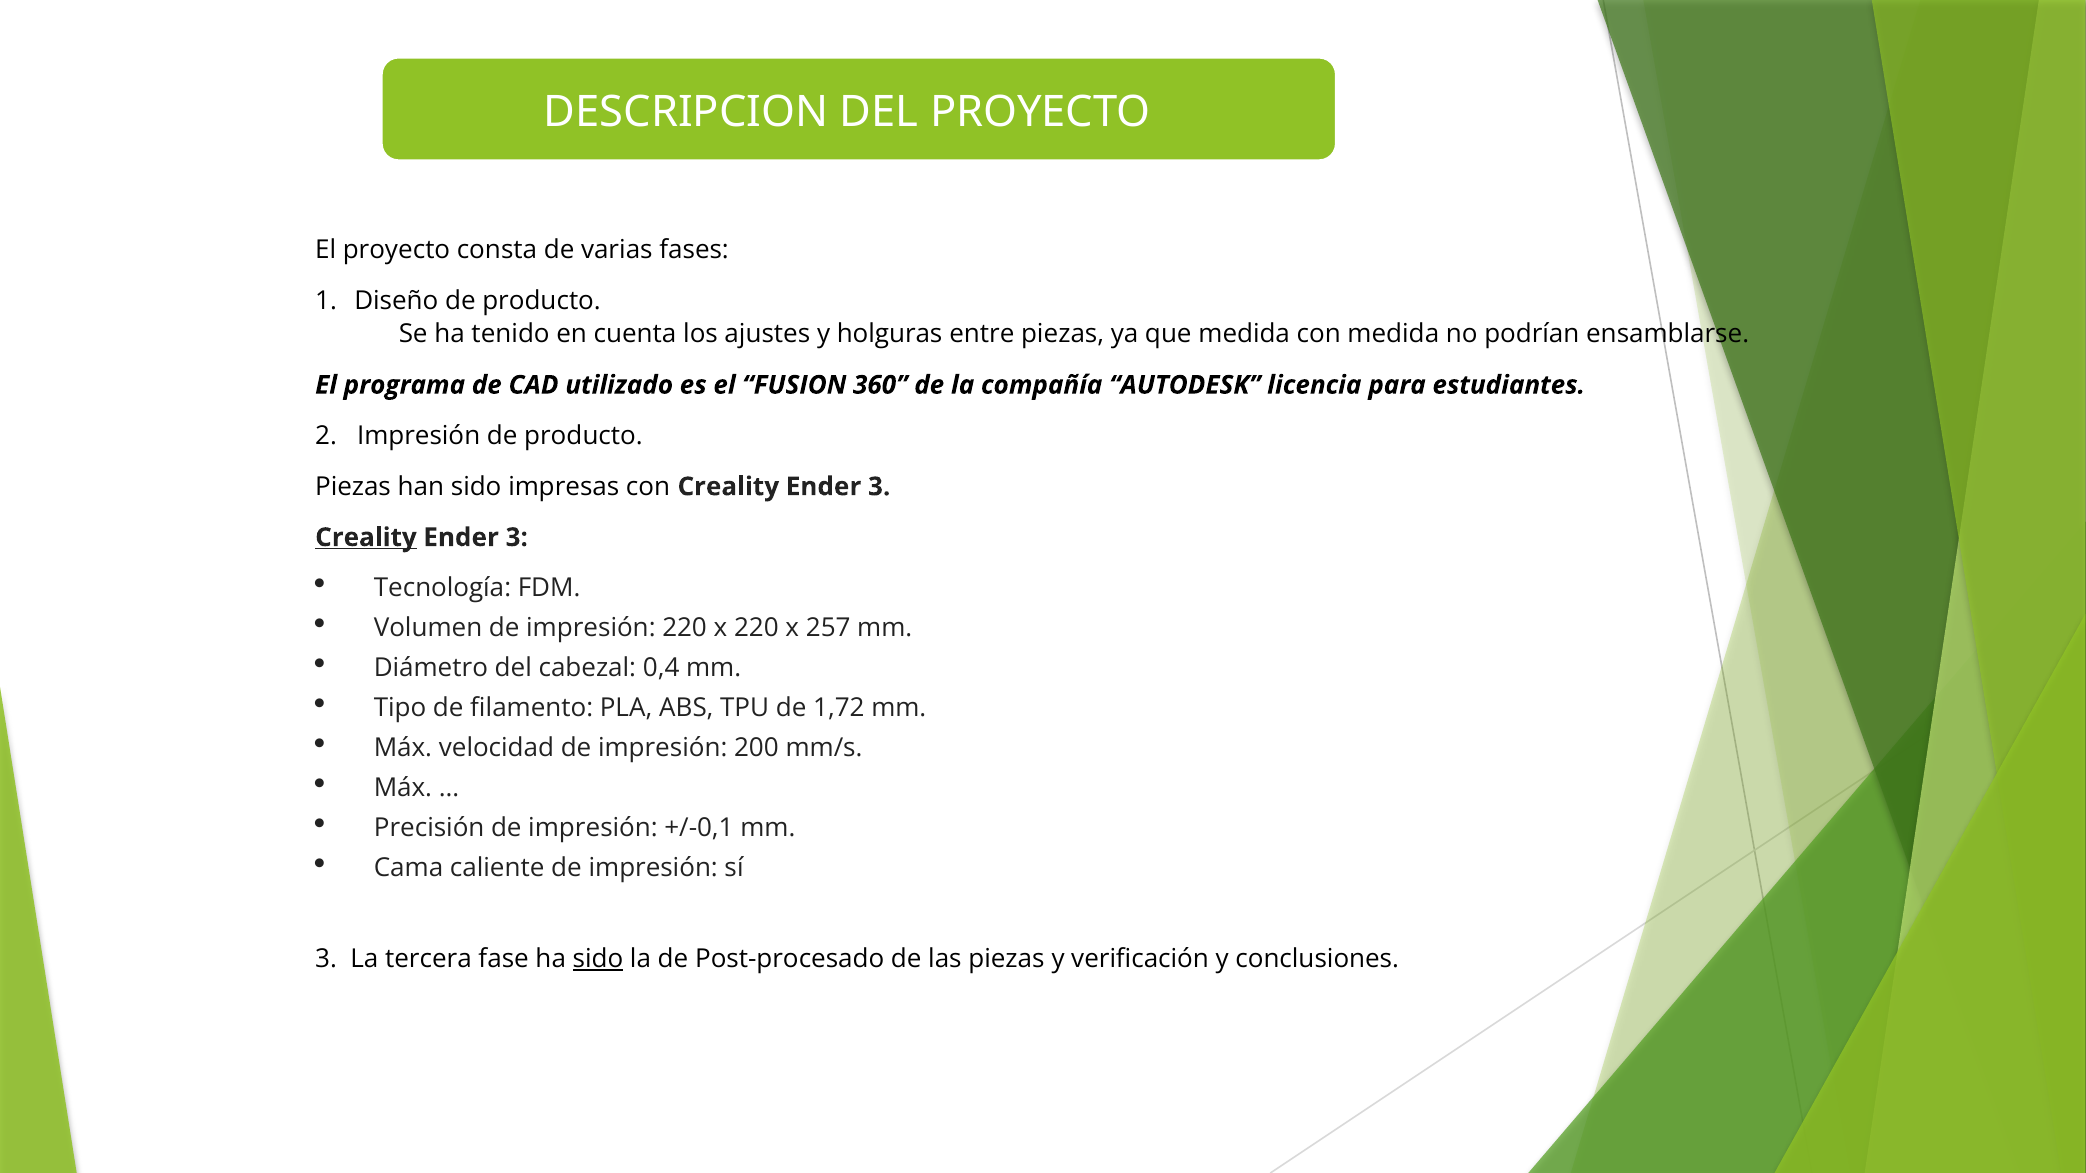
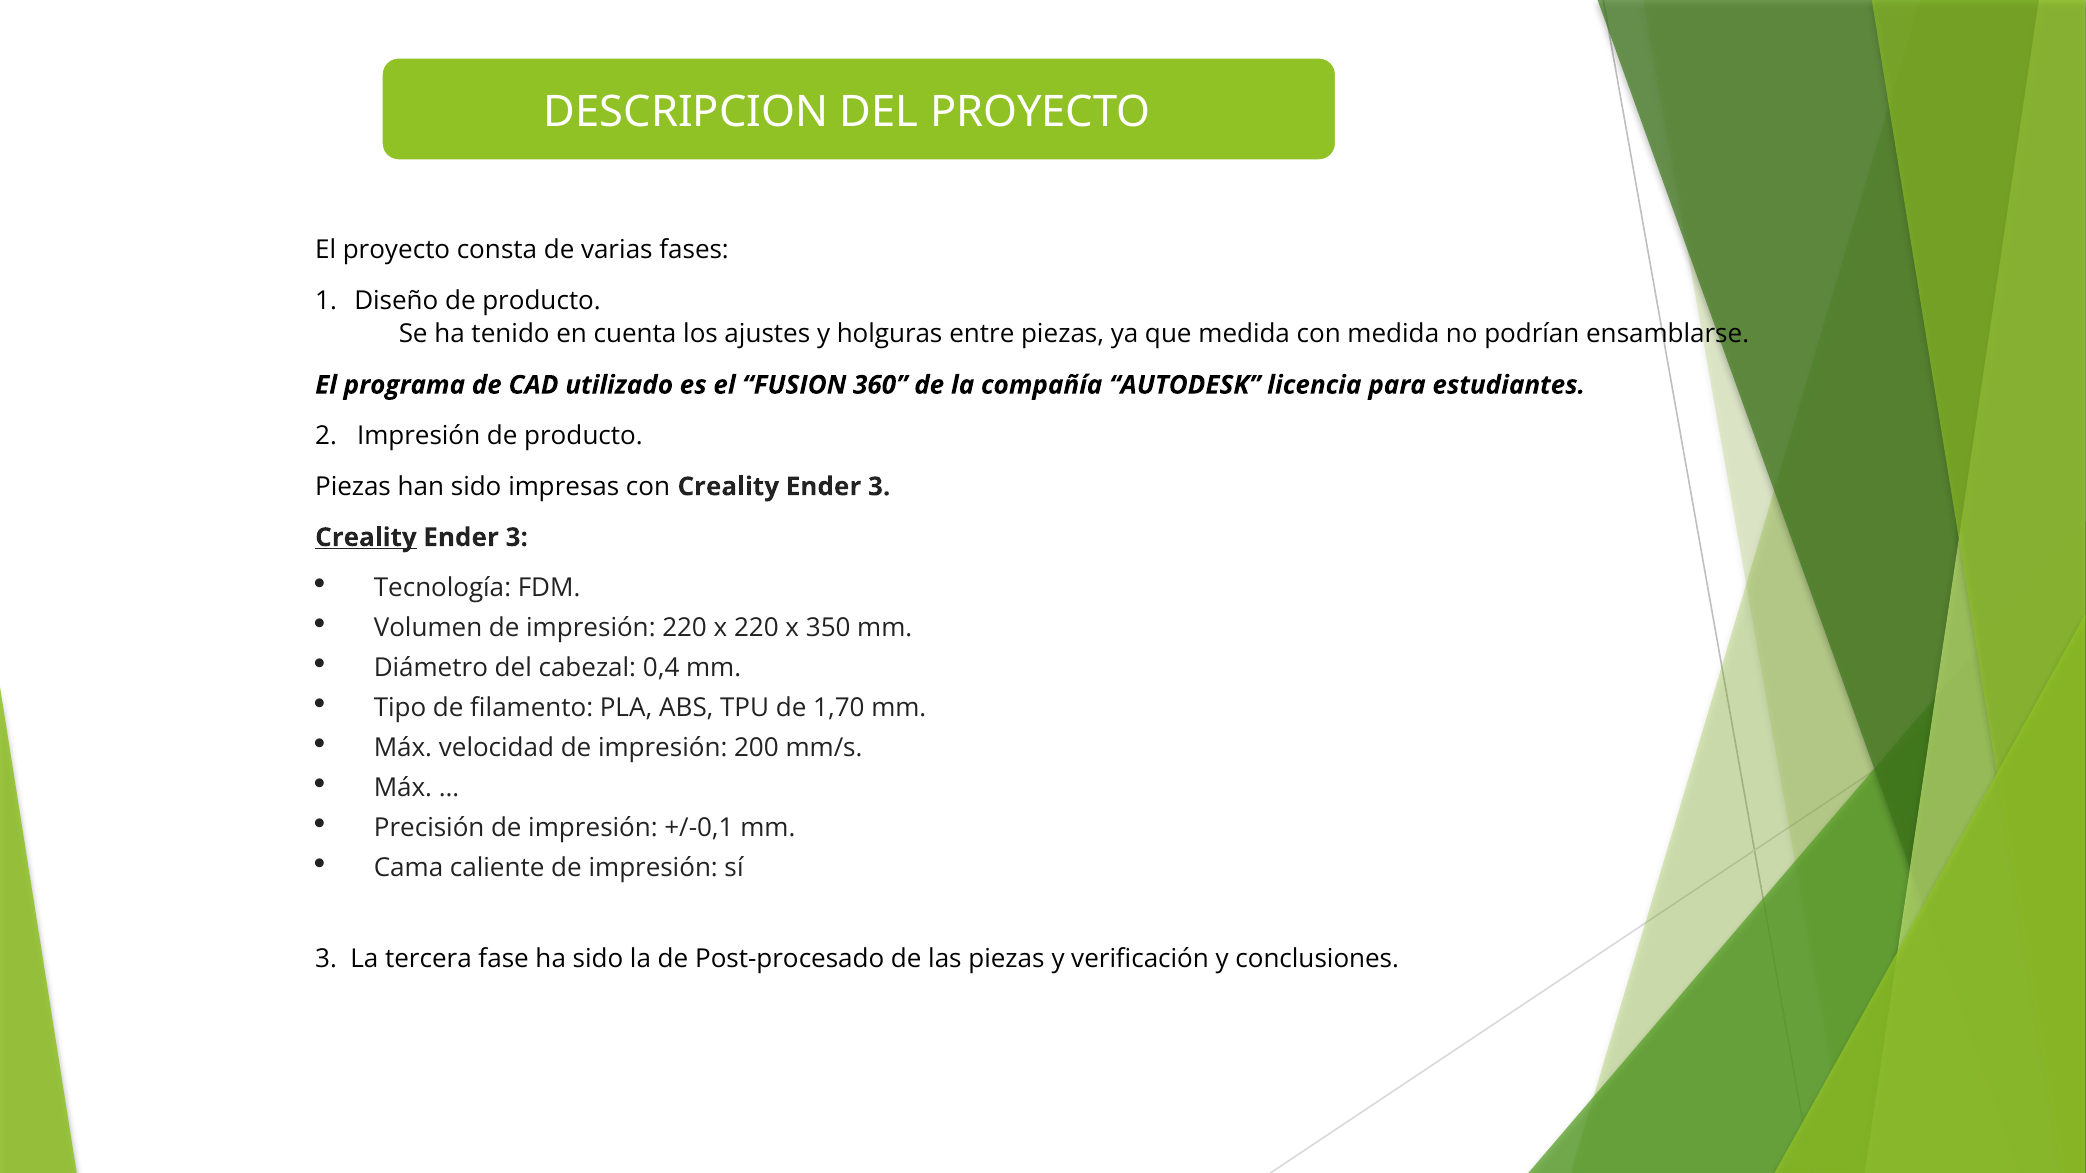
257: 257 -> 350
1,72: 1,72 -> 1,70
sido at (598, 959) underline: present -> none
